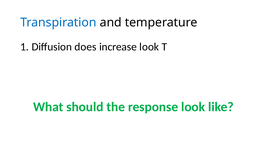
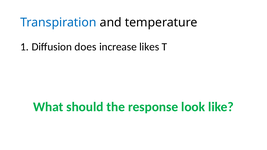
increase look: look -> likes
